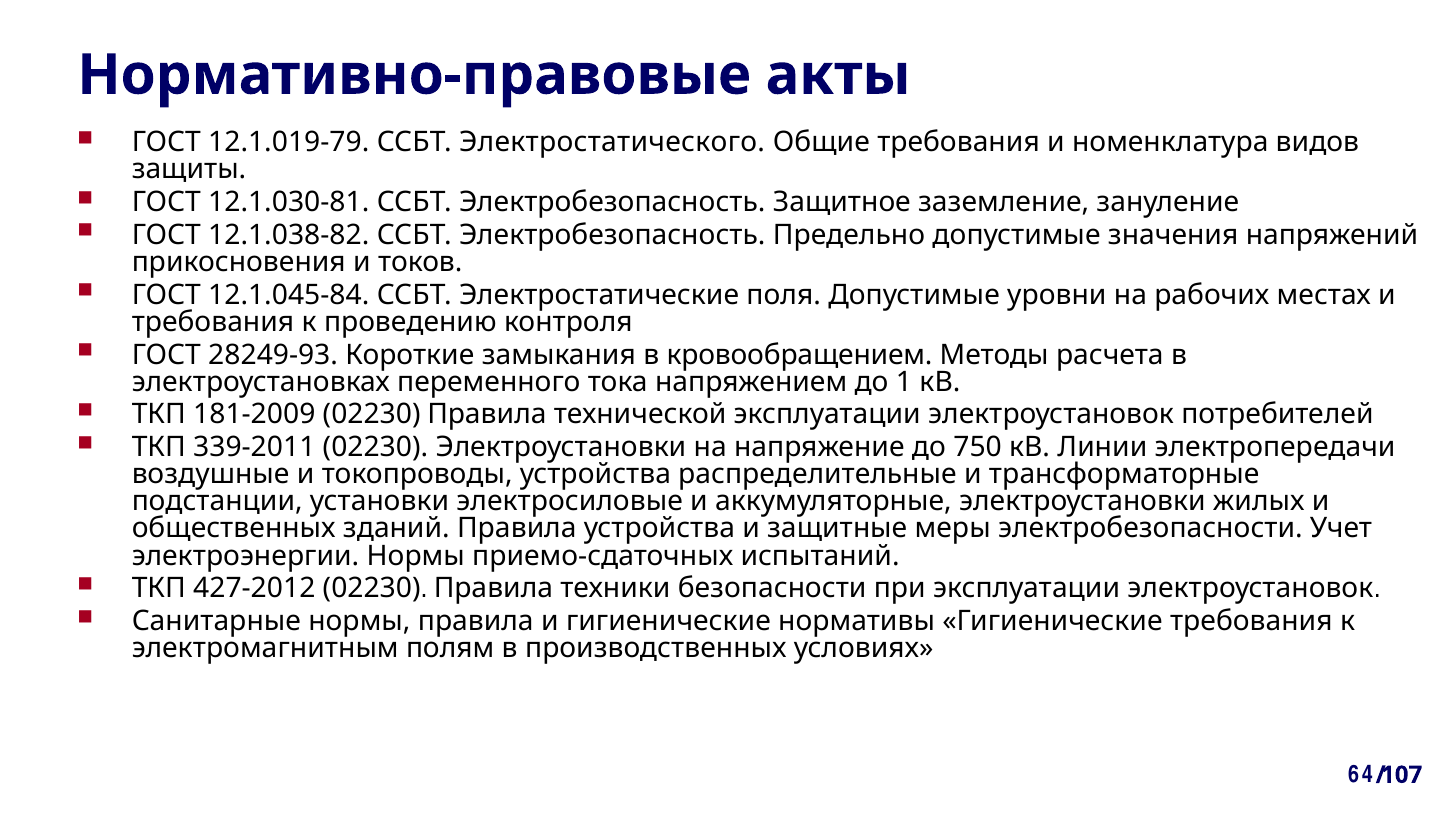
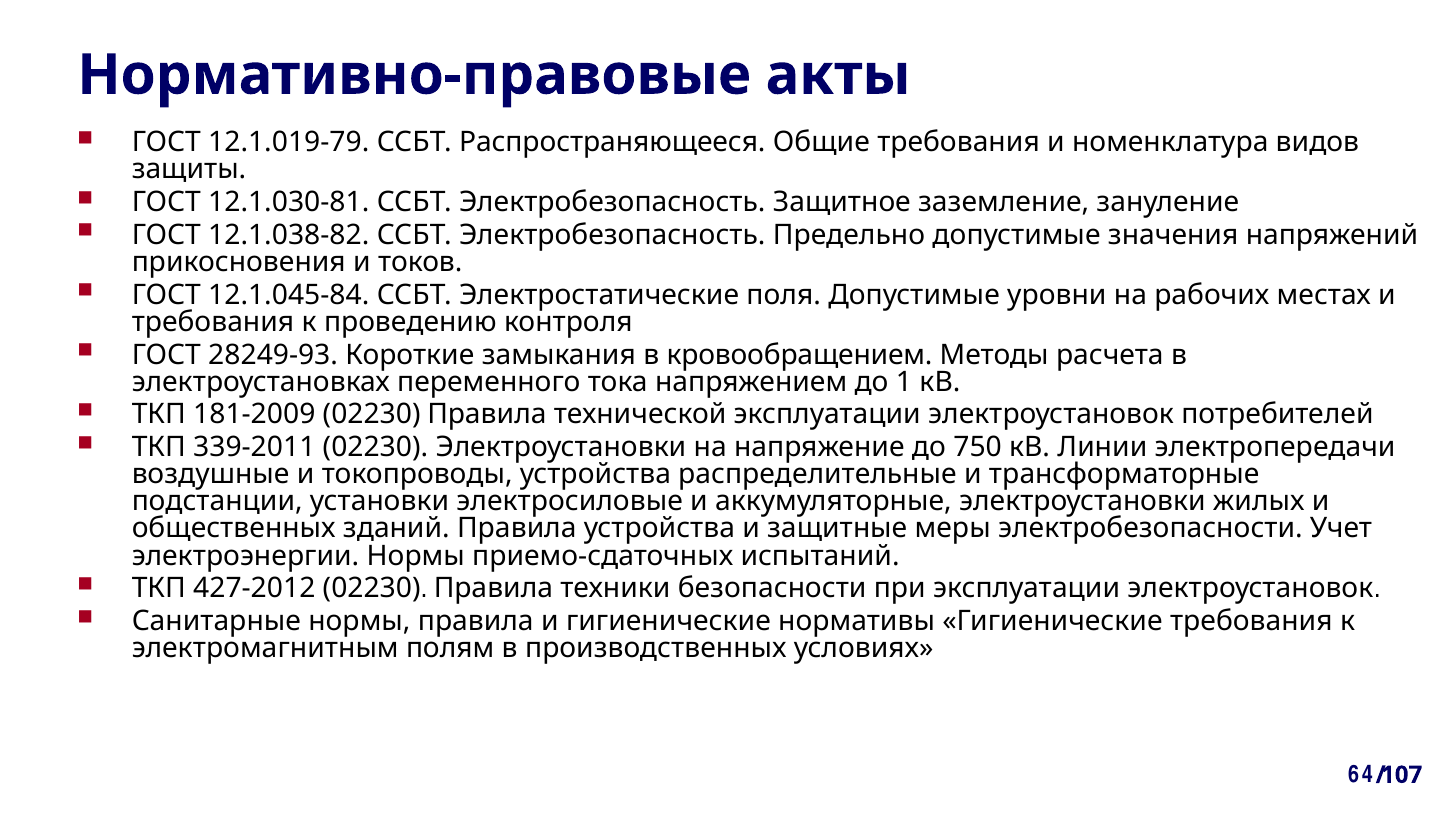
Электростатического: Электростатического -> Распространяющееся
